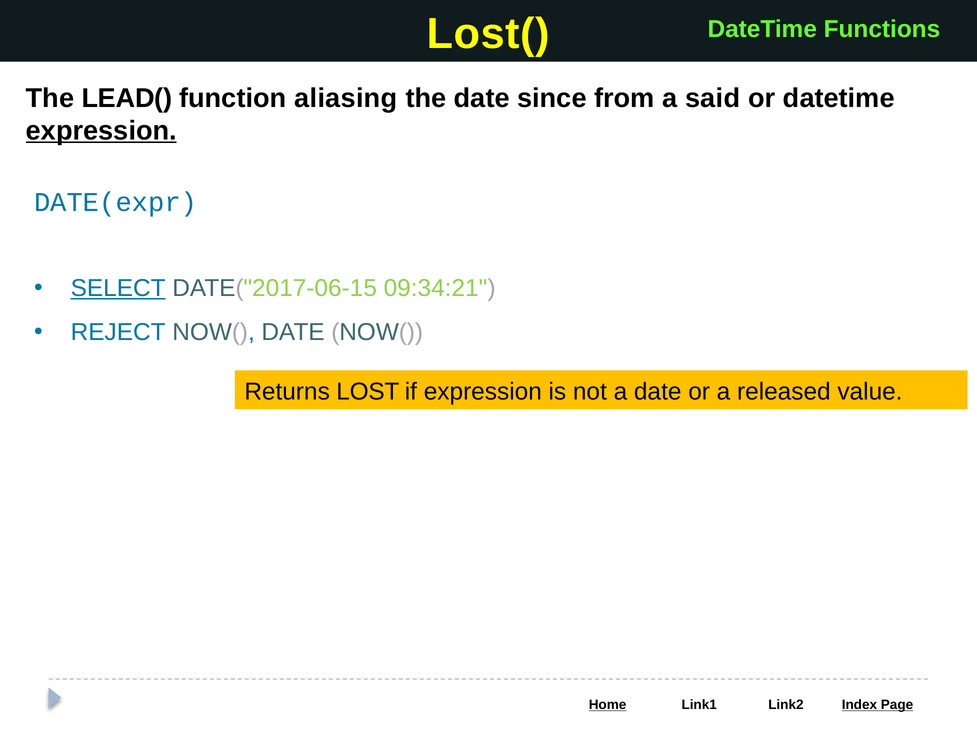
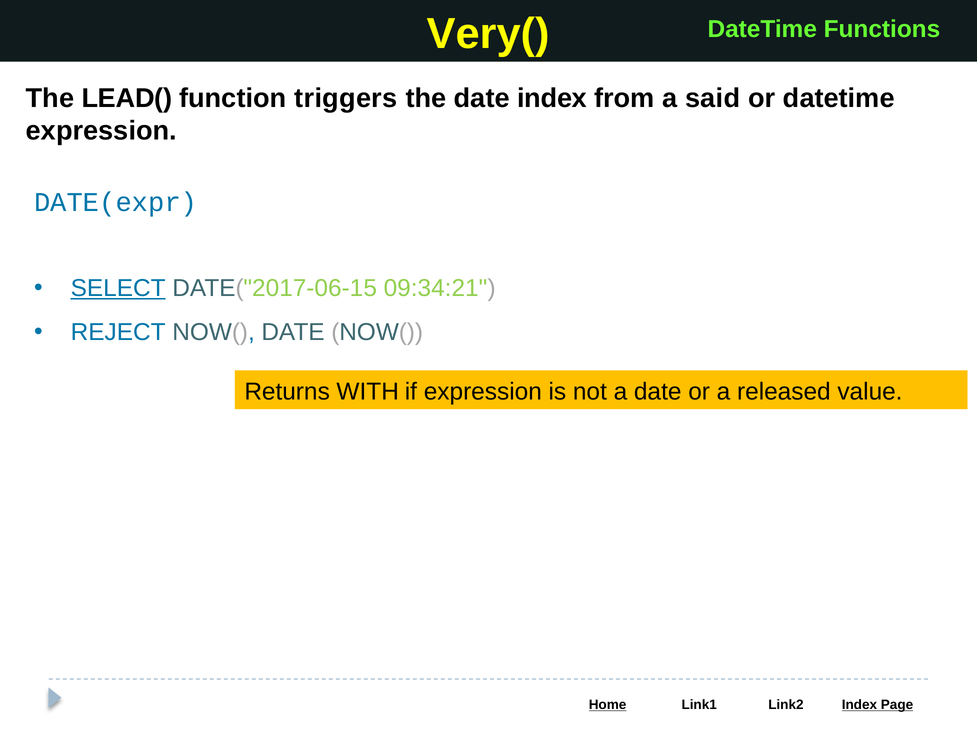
Lost(: Lost( -> Very(
aliasing: aliasing -> triggers
date since: since -> index
expression at (101, 131) underline: present -> none
LOST: LOST -> WITH
